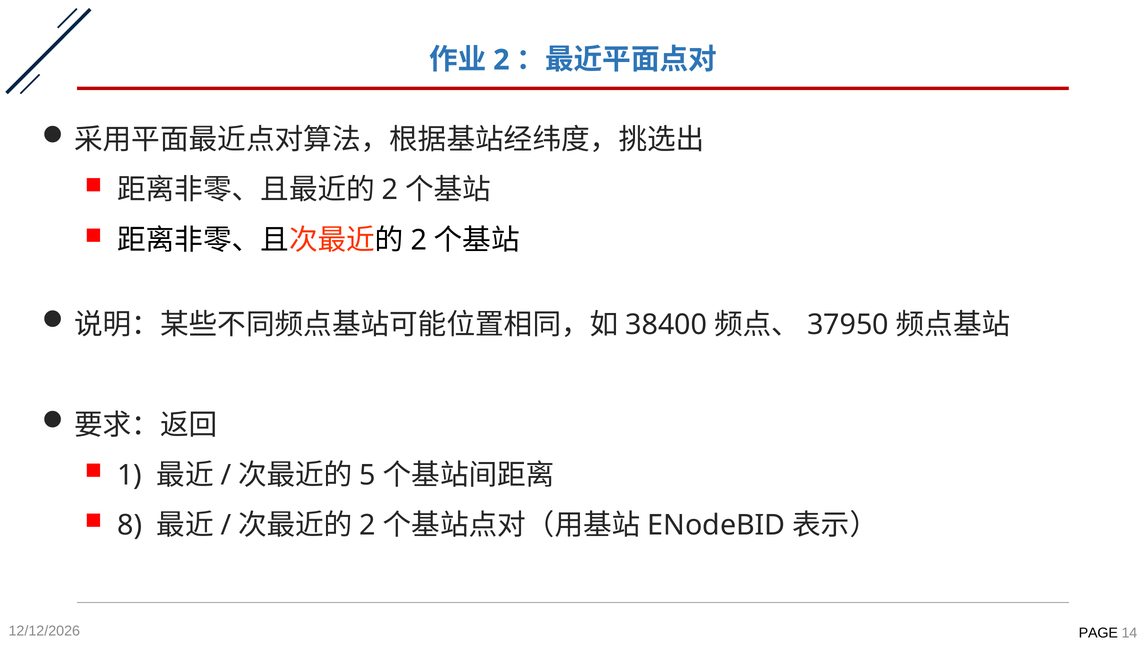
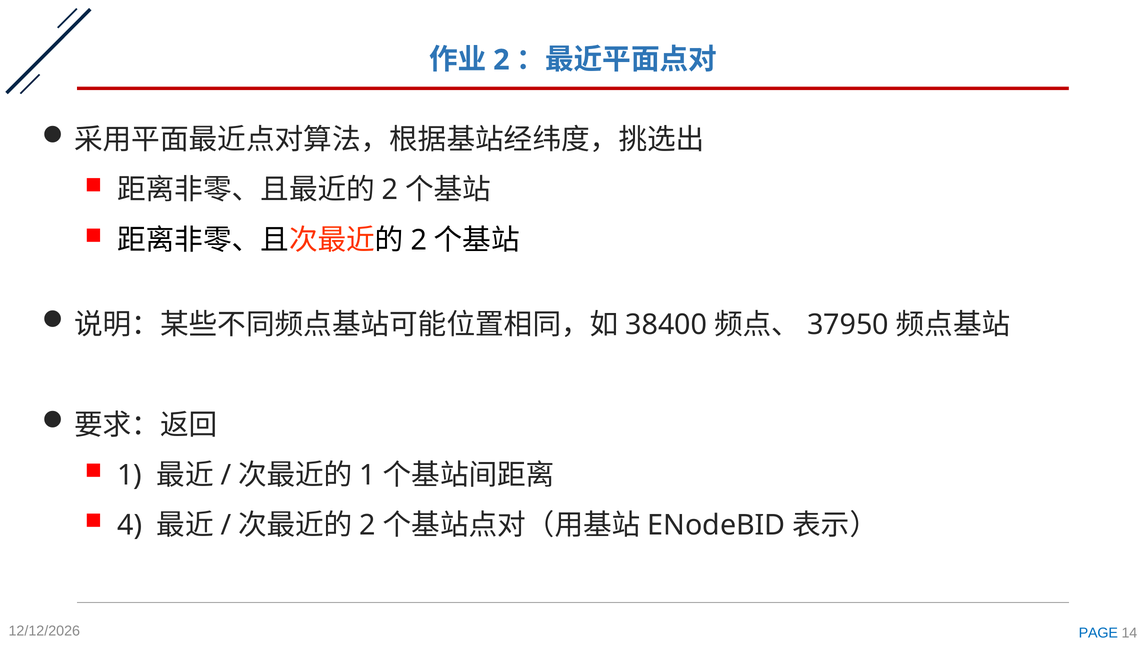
5 at (368, 475): 5 -> 1
8: 8 -> 4
PAGE colour: black -> blue
